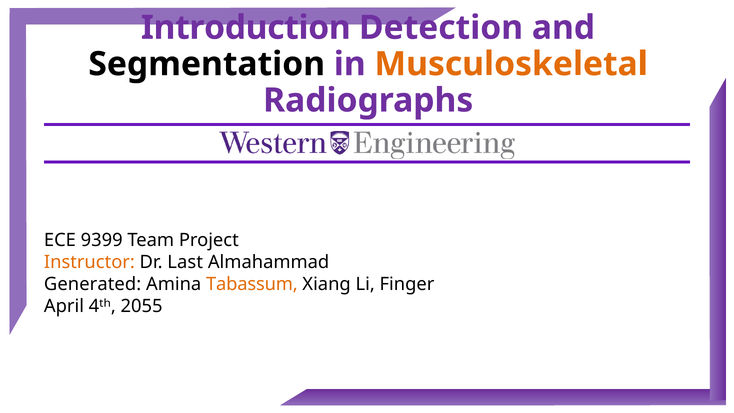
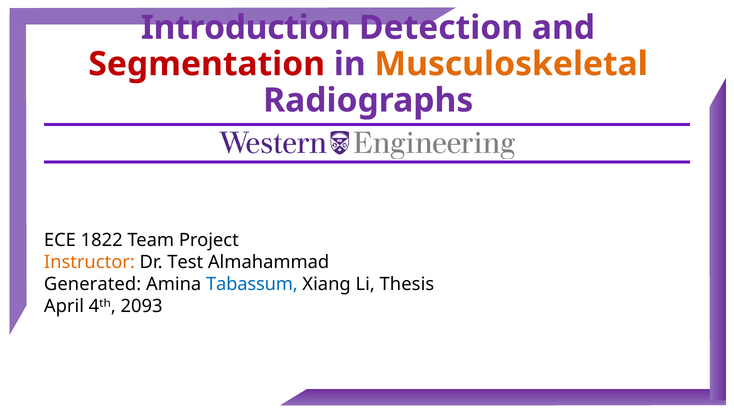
Segmentation colour: black -> red
9399: 9399 -> 1822
Last: Last -> Test
Tabassum colour: orange -> blue
Finger: Finger -> Thesis
2055: 2055 -> 2093
